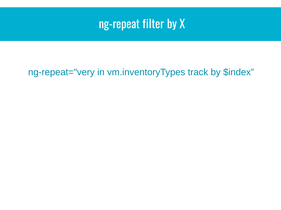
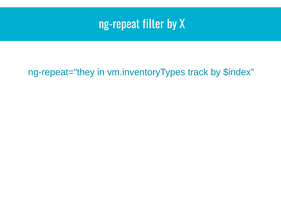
ng-repeat="very: ng-repeat="very -> ng-repeat="they
